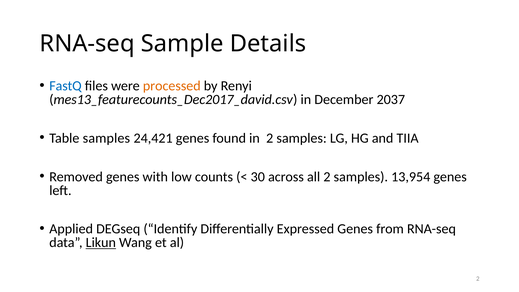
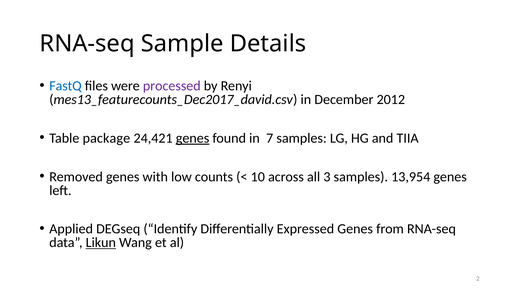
processed colour: orange -> purple
2037: 2037 -> 2012
Table samples: samples -> package
genes at (193, 138) underline: none -> present
in 2: 2 -> 7
30: 30 -> 10
all 2: 2 -> 3
